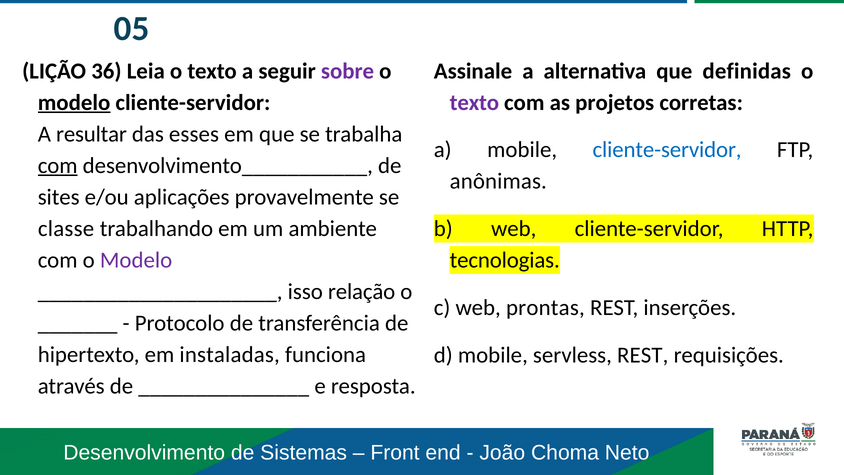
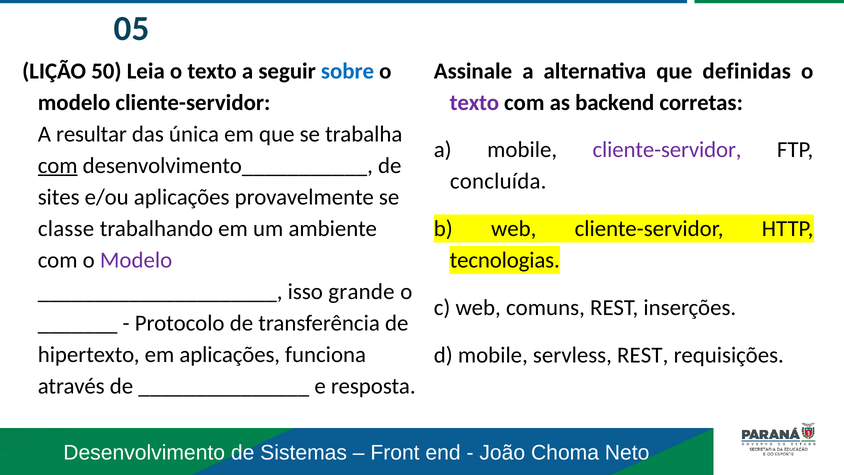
36: 36 -> 50
sobre colour: purple -> blue
modelo at (74, 102) underline: present -> none
projetos: projetos -> backend
esses: esses -> única
cliente-servidor at (667, 150) colour: blue -> purple
anônimas: anônimas -> concluída
relação: relação -> grande
prontas: prontas -> comuns
em instaladas: instaladas -> aplicações
